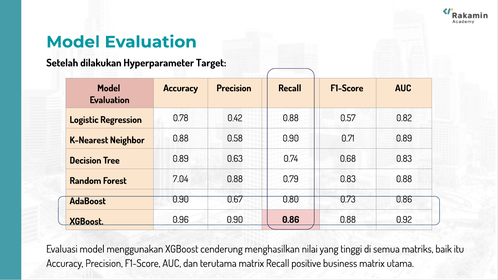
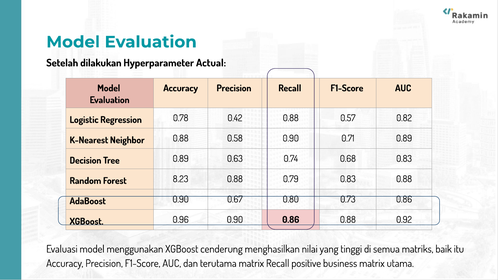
Target: Target -> Actual
7.04: 7.04 -> 8.23
